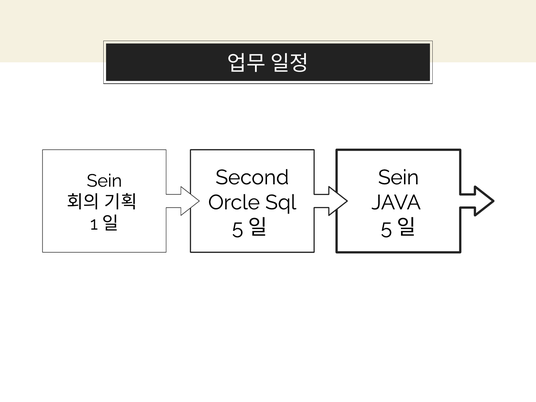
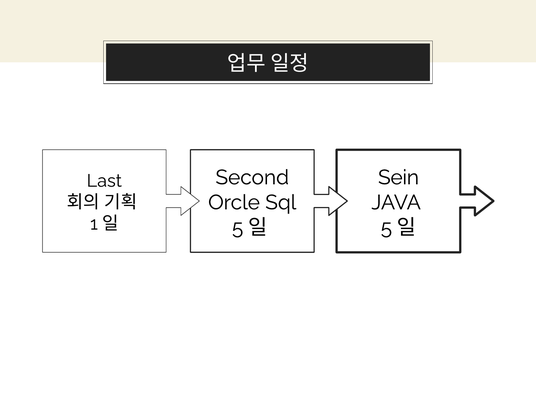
Sein at (104, 181): Sein -> Last
